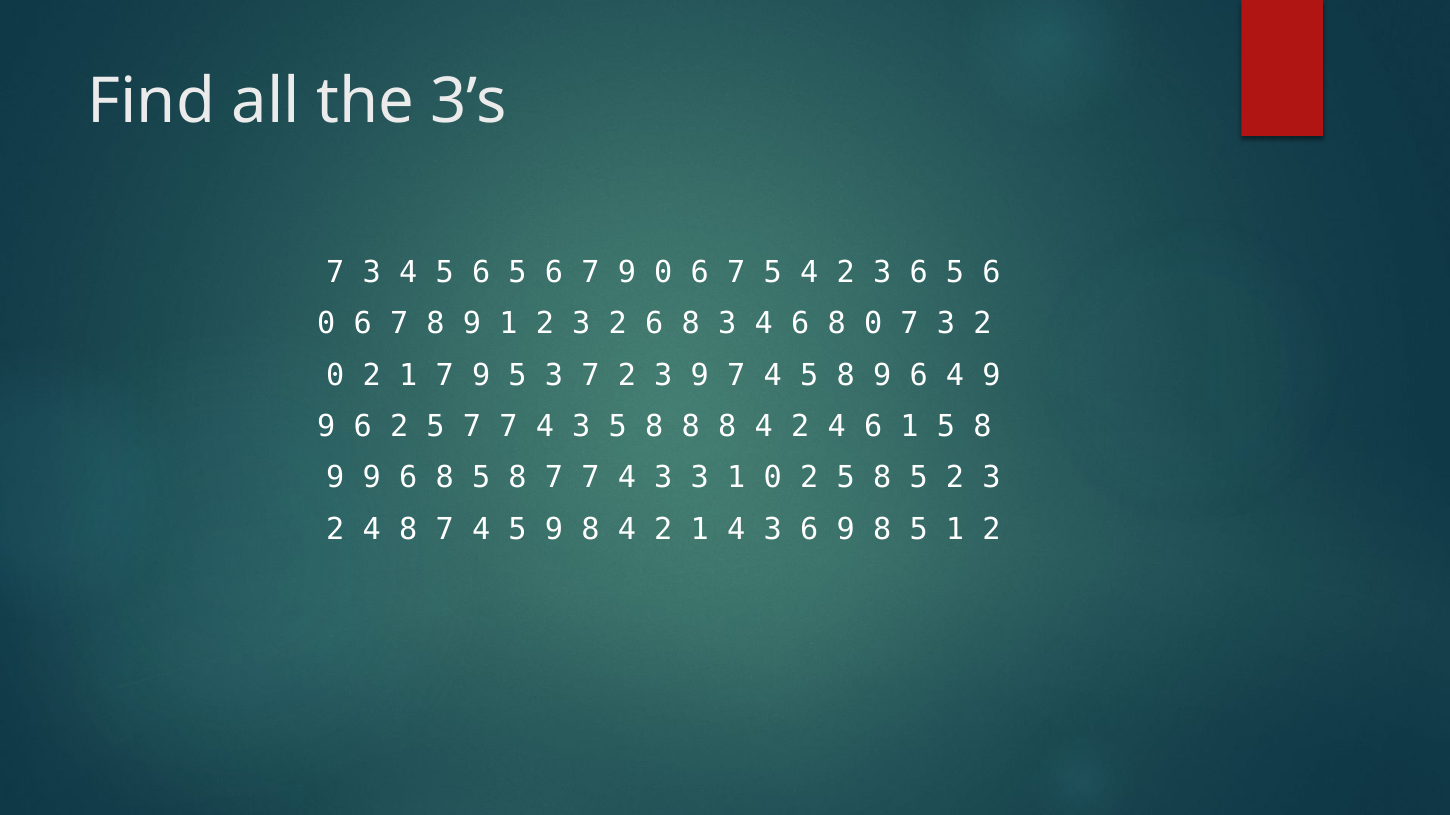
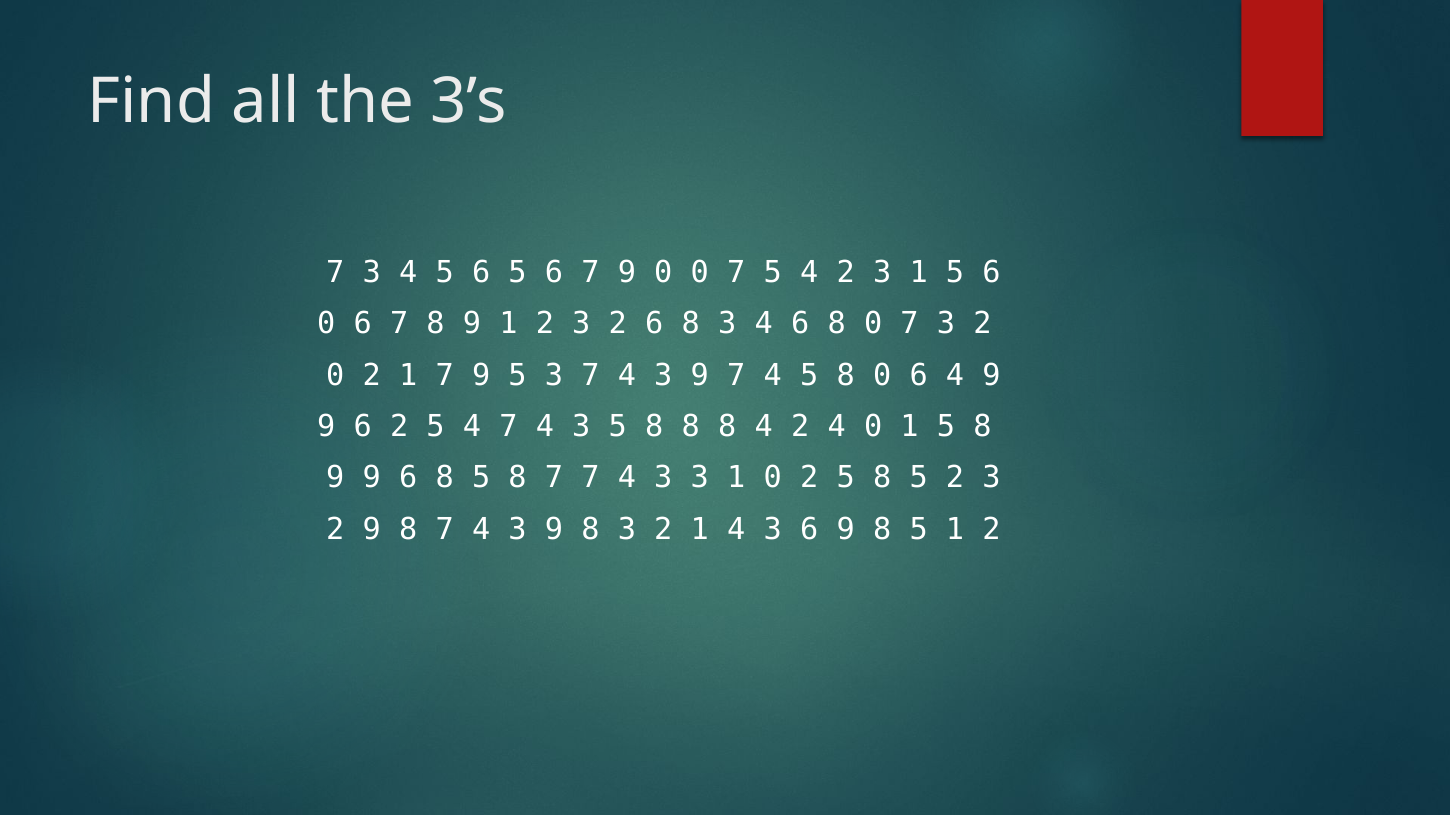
9 0 6: 6 -> 0
2 3 6: 6 -> 1
3 7 2: 2 -> 4
4 5 8 9: 9 -> 0
2 5 7: 7 -> 4
2 4 6: 6 -> 0
4 at (372, 530): 4 -> 9
8 7 4 5: 5 -> 3
9 8 4: 4 -> 3
